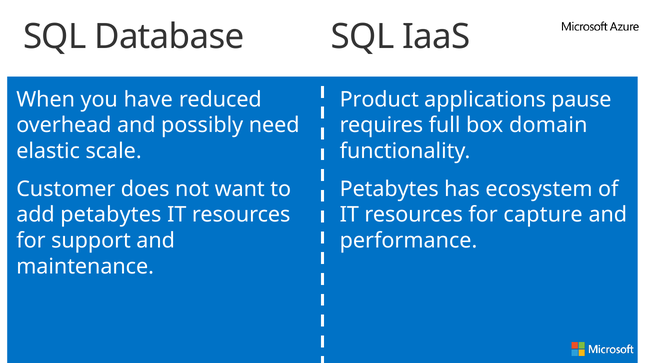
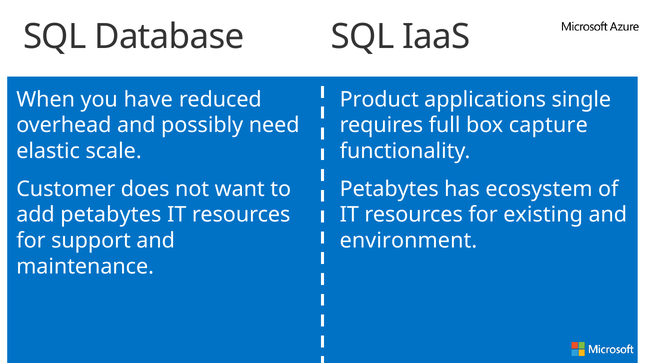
pause: pause -> single
domain: domain -> capture
capture: capture -> existing
performance: performance -> environment
